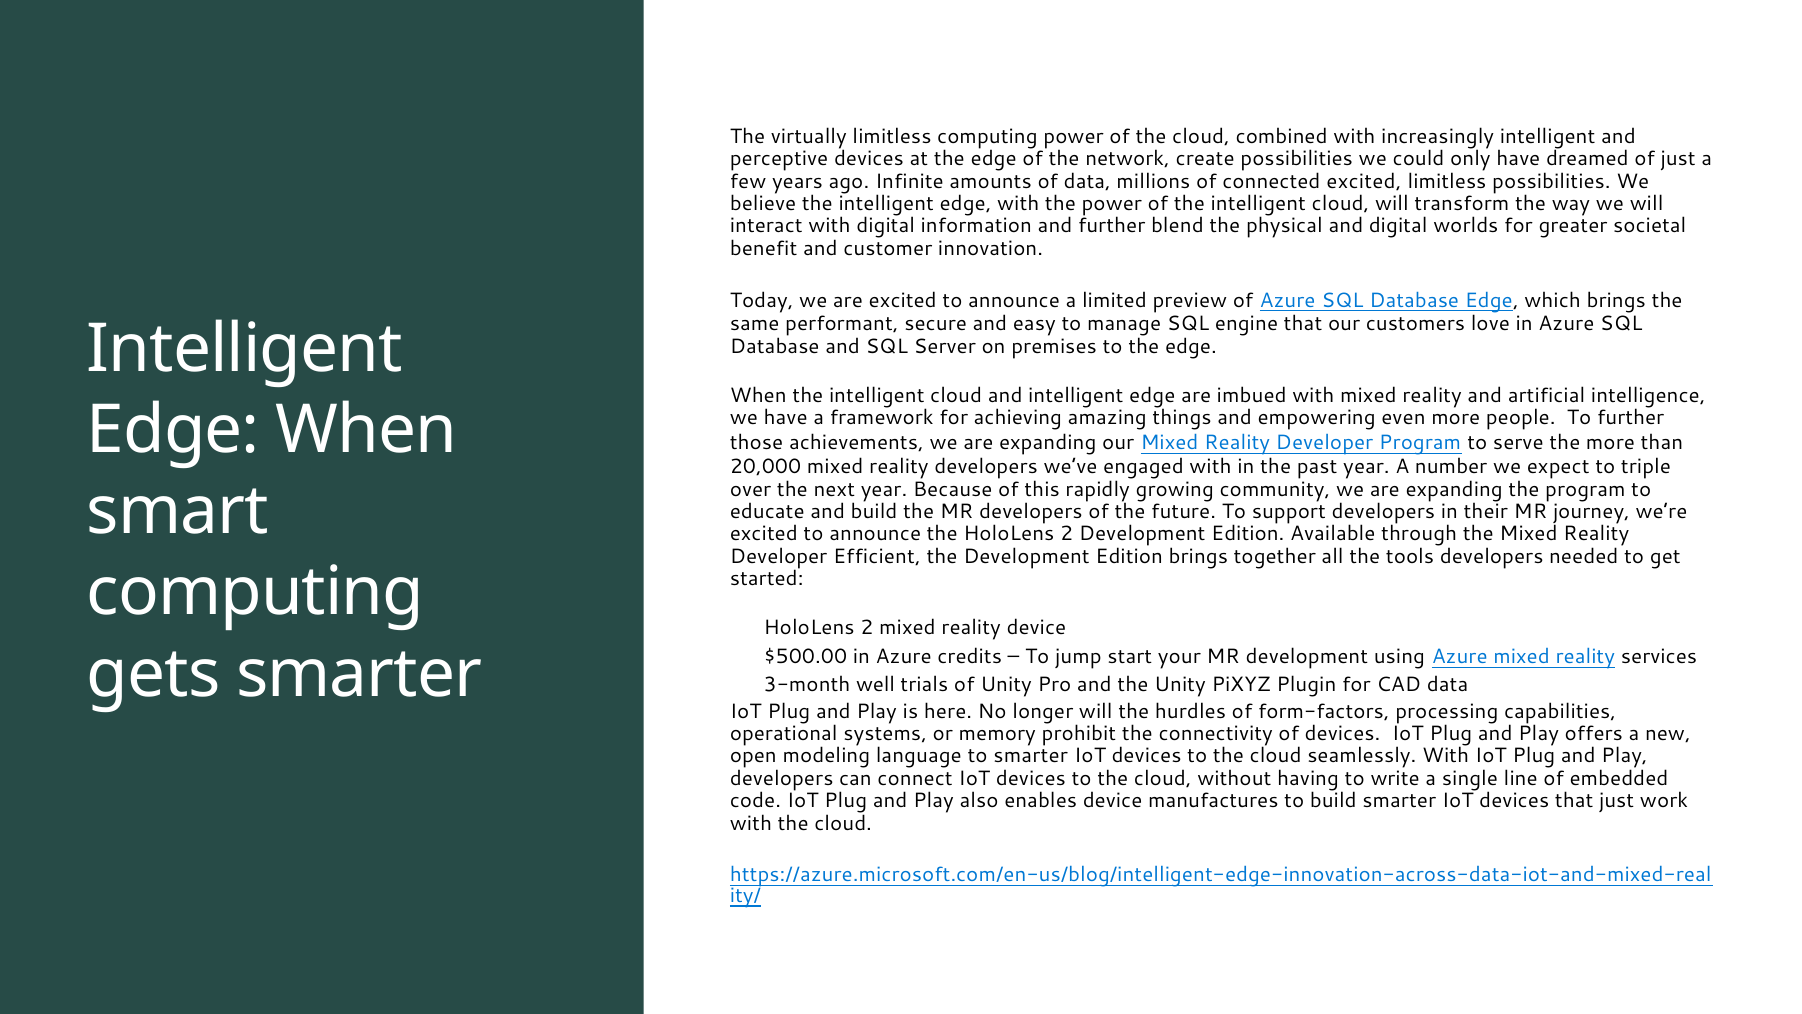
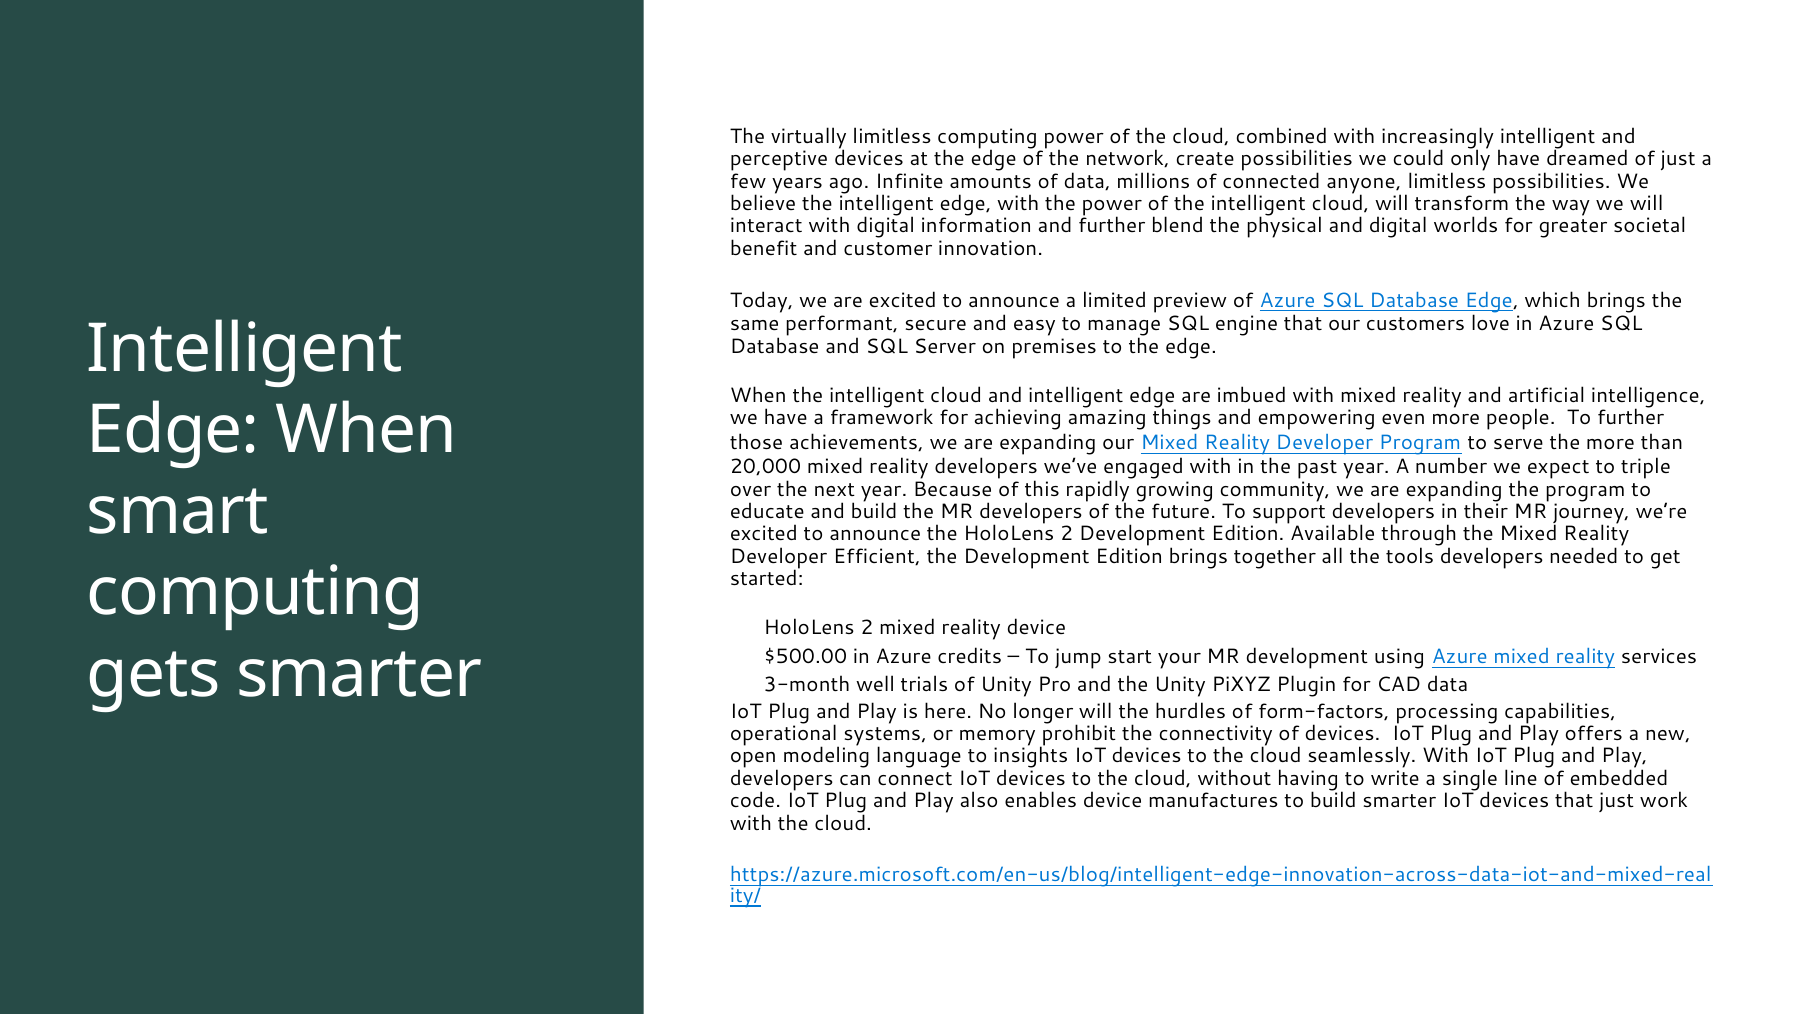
connected excited: excited -> anyone
to smarter: smarter -> insights
